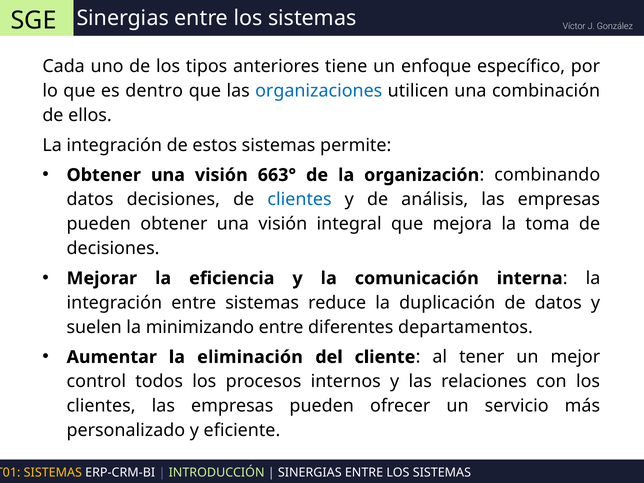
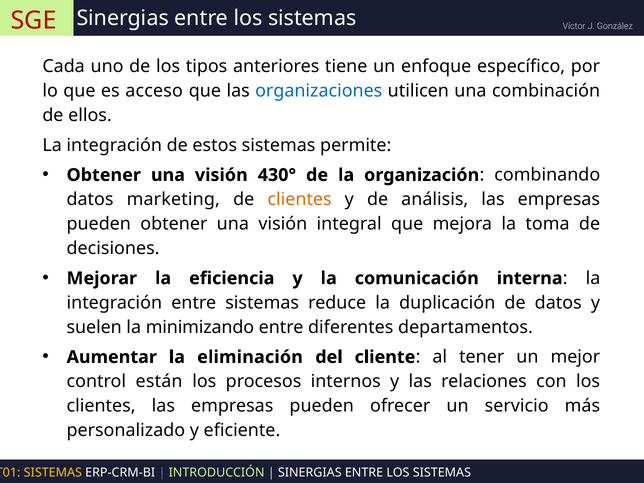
SGE colour: black -> red
dentro: dentro -> acceso
663°: 663° -> 430°
datos decisiones: decisiones -> marketing
clientes at (300, 200) colour: blue -> orange
todos: todos -> están
